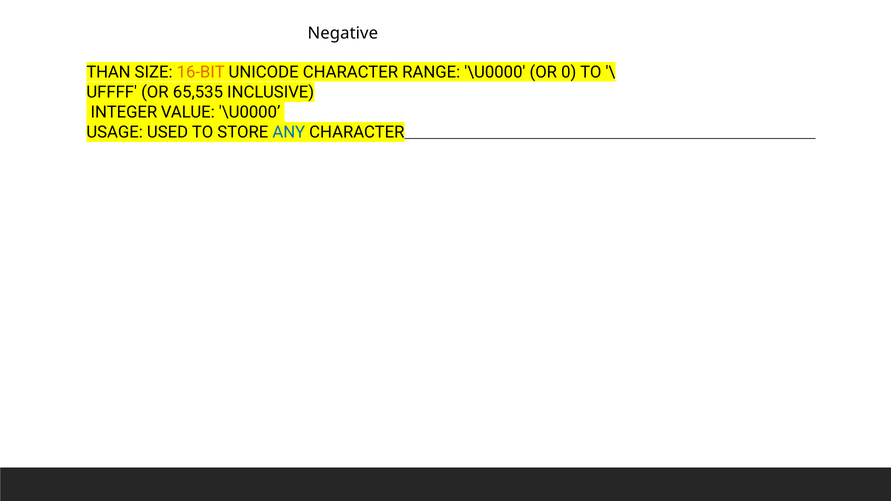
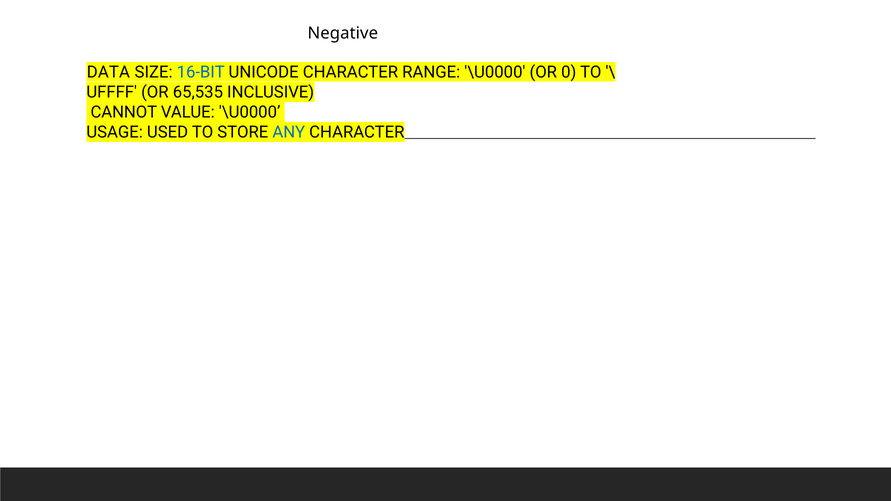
THAN: THAN -> DATA
16-BIT colour: orange -> blue
INTEGER: INTEGER -> CANNOT
